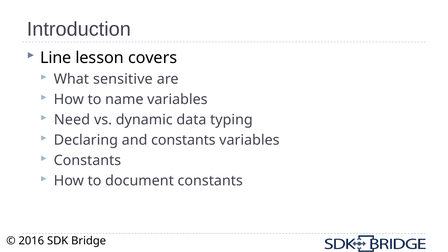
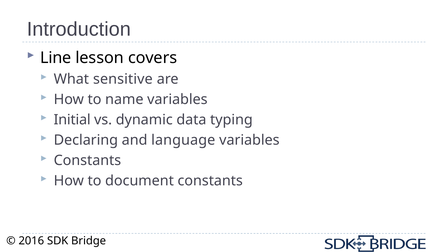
Need: Need -> Initial
and constants: constants -> language
